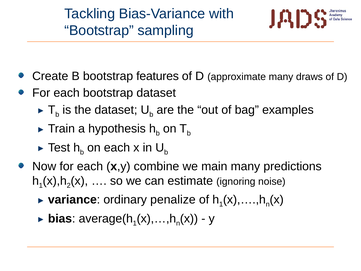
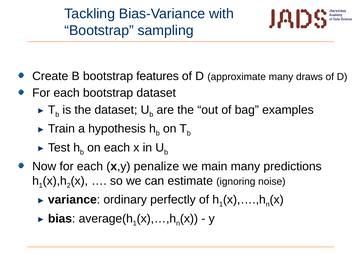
combine: combine -> penalize
penalize: penalize -> perfectly
